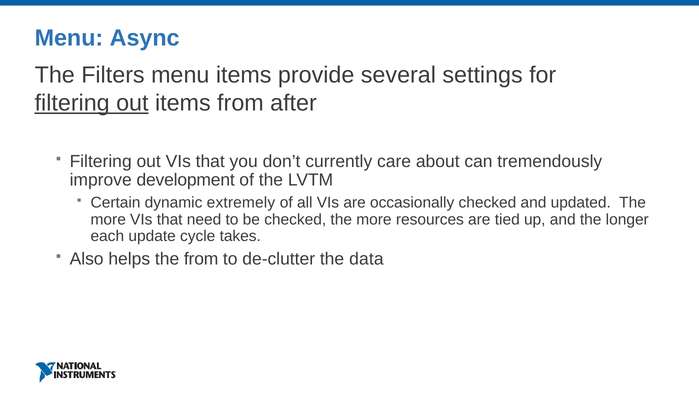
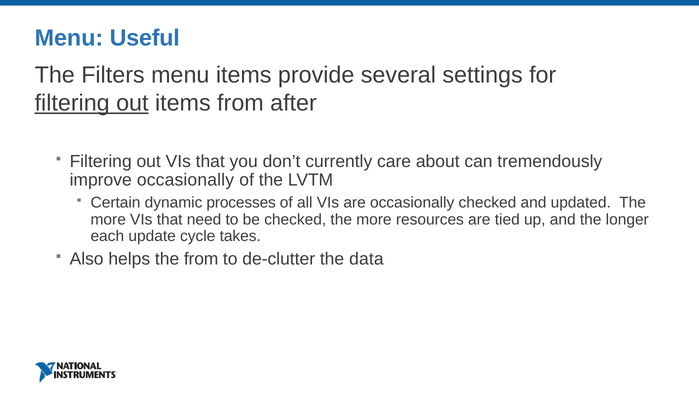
Async: Async -> Useful
improve development: development -> occasionally
extremely: extremely -> processes
